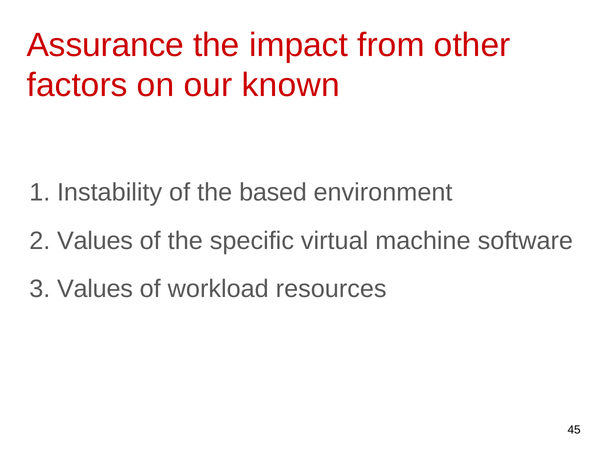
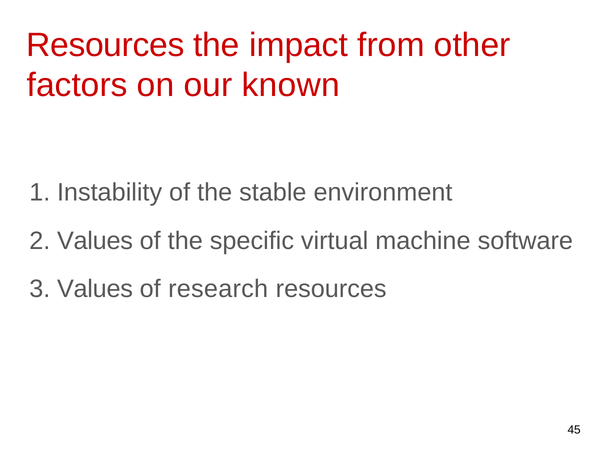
Assurance at (105, 45): Assurance -> Resources
based: based -> stable
workload: workload -> research
